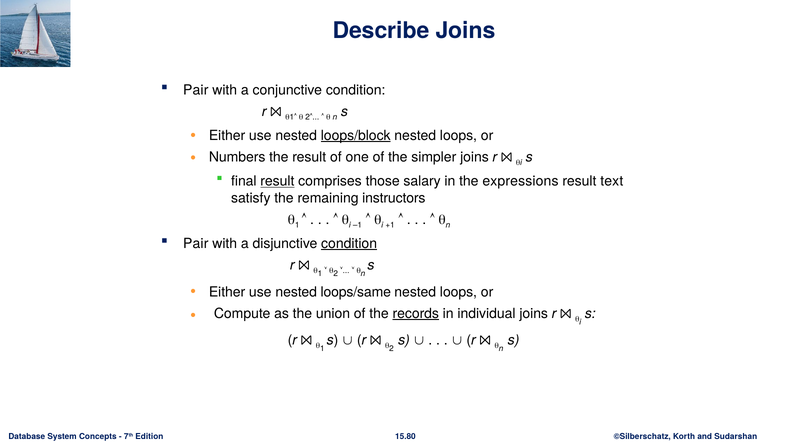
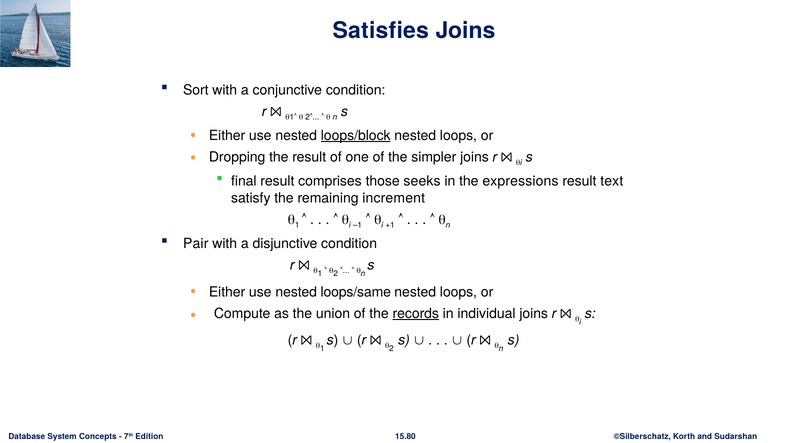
Describe: Describe -> Satisfies
Pair at (196, 90): Pair -> Sort
Numbers: Numbers -> Dropping
result at (277, 181) underline: present -> none
salary: salary -> seeks
instructors: instructors -> increment
condition at (349, 244) underline: present -> none
